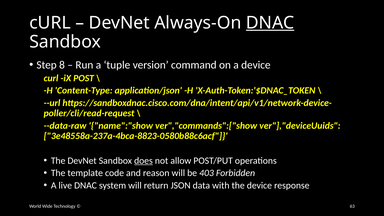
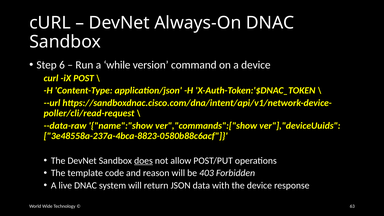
DNAC at (270, 23) underline: present -> none
8: 8 -> 6
tuple: tuple -> while
